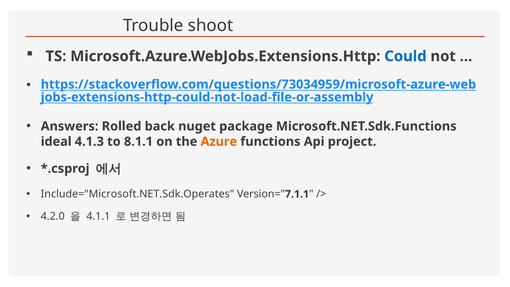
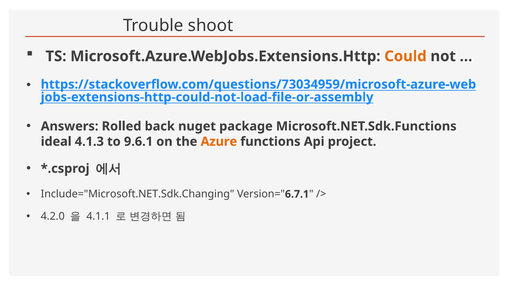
Could colour: blue -> orange
8.1.1: 8.1.1 -> 9.6.1
Include="Microsoft.NET.Sdk.Operates: Include="Microsoft.NET.Sdk.Operates -> Include="Microsoft.NET.Sdk.Changing
7.1.1: 7.1.1 -> 6.7.1
